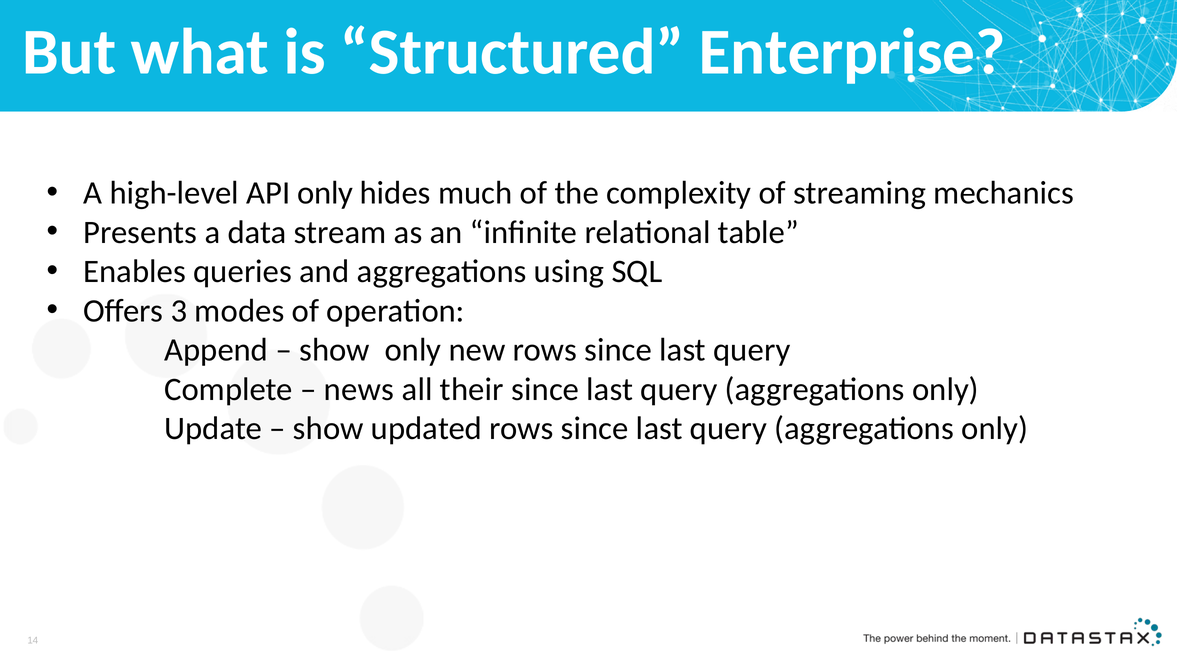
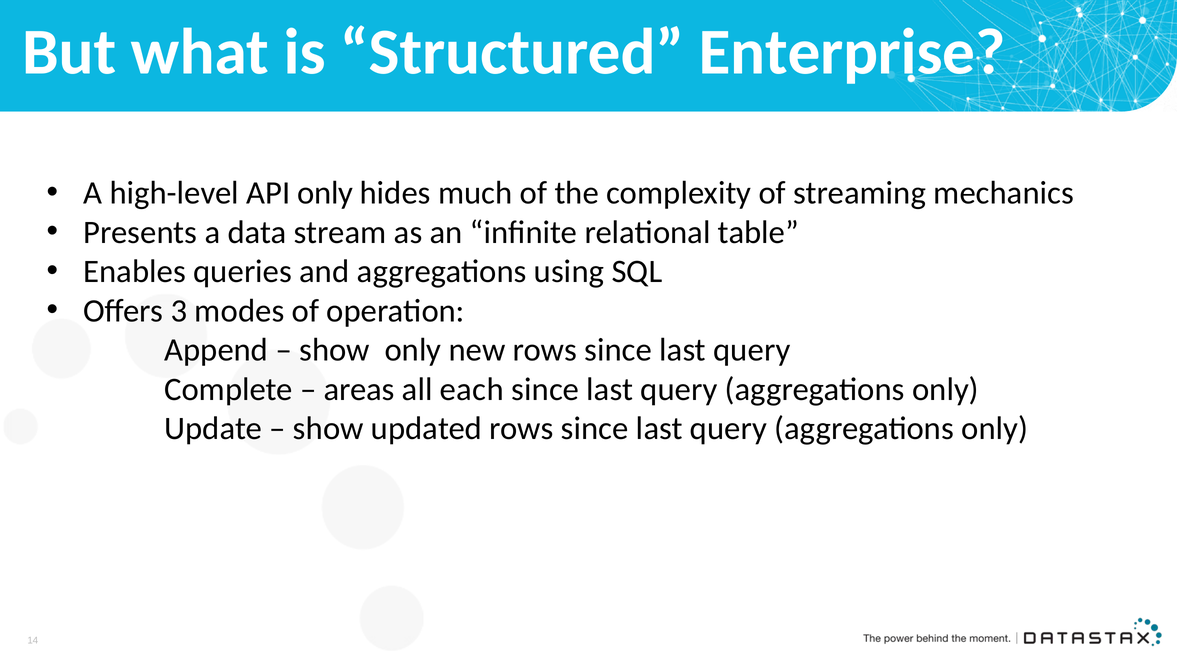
news: news -> areas
their: their -> each
